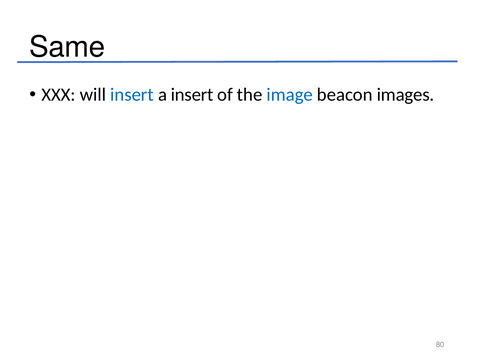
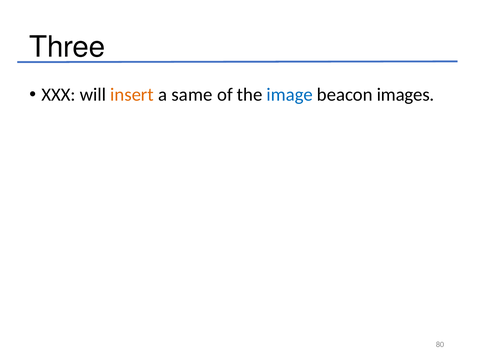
Same: Same -> Three
insert at (132, 95) colour: blue -> orange
a insert: insert -> same
